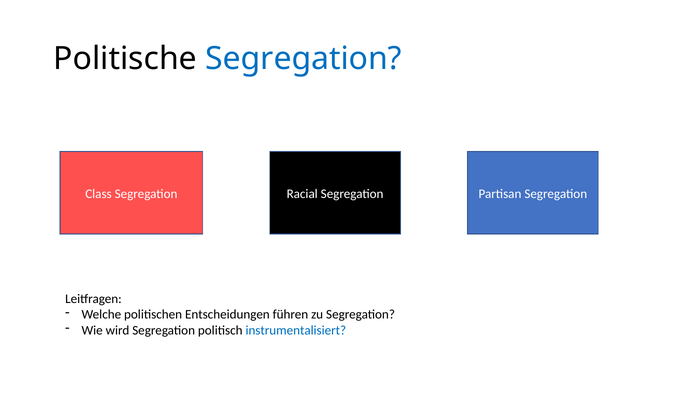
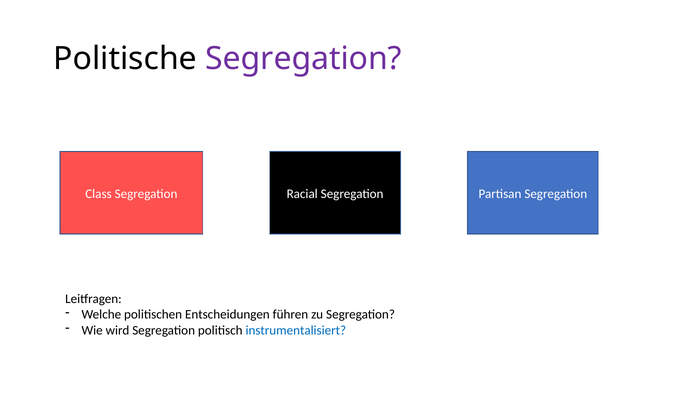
Segregation at (304, 59) colour: blue -> purple
